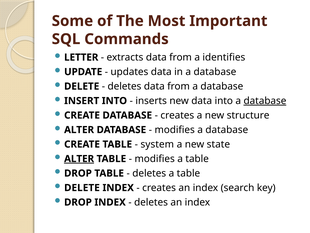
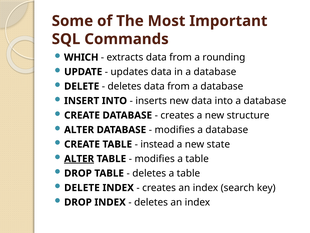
LETTER: LETTER -> WHICH
identifies: identifies -> rounding
database at (265, 101) underline: present -> none
system: system -> instead
